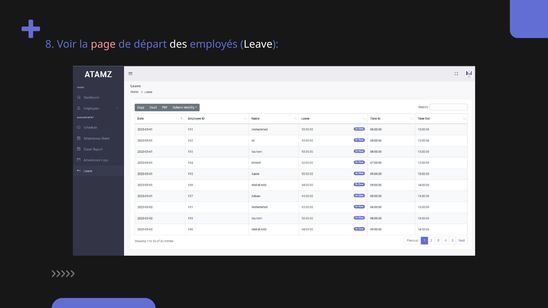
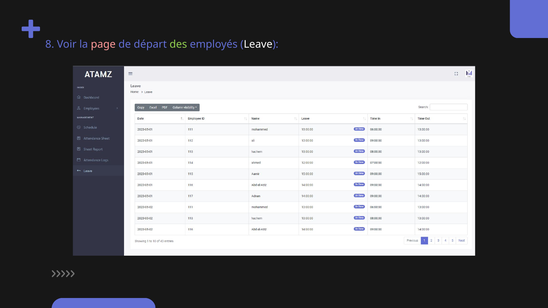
des colour: white -> light green
